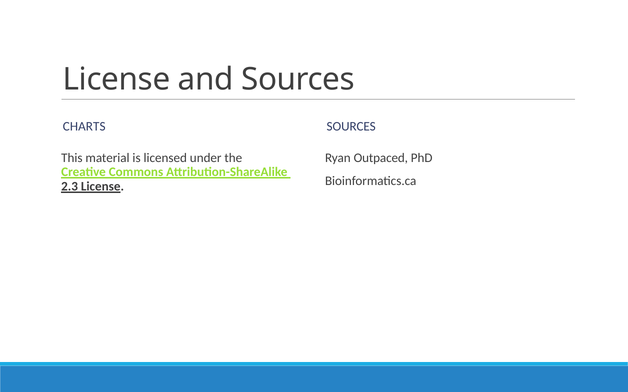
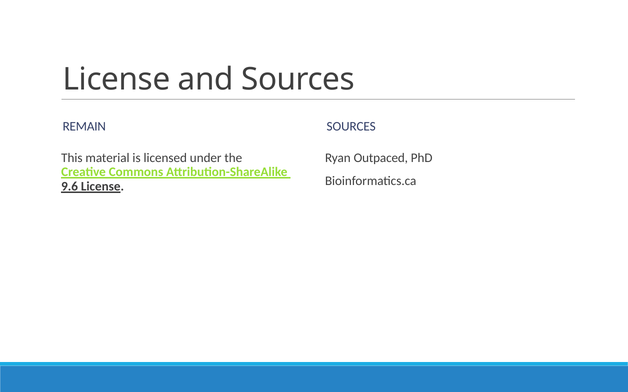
CHARTS: CHARTS -> REMAIN
2.3: 2.3 -> 9.6
